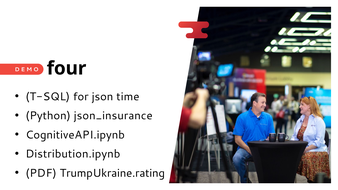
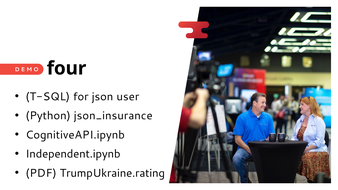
time: time -> user
Distribution.ipynb: Distribution.ipynb -> Independent.ipynb
